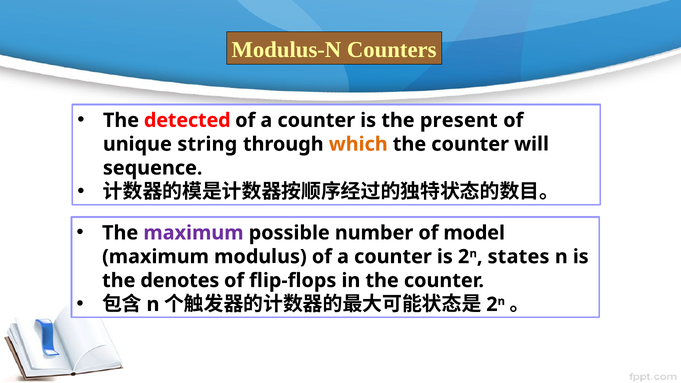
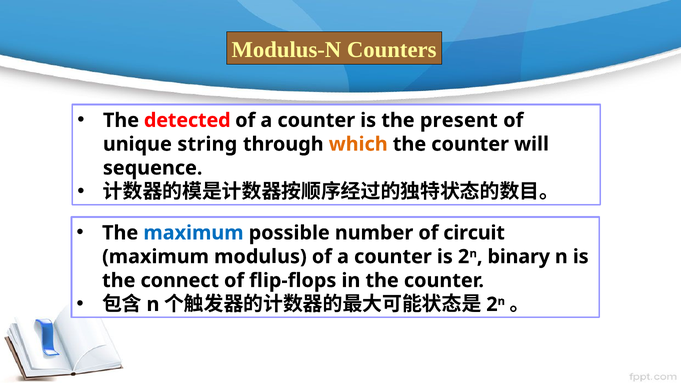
maximum at (193, 233) colour: purple -> blue
model: model -> circuit
states: states -> binary
denotes: denotes -> connect
